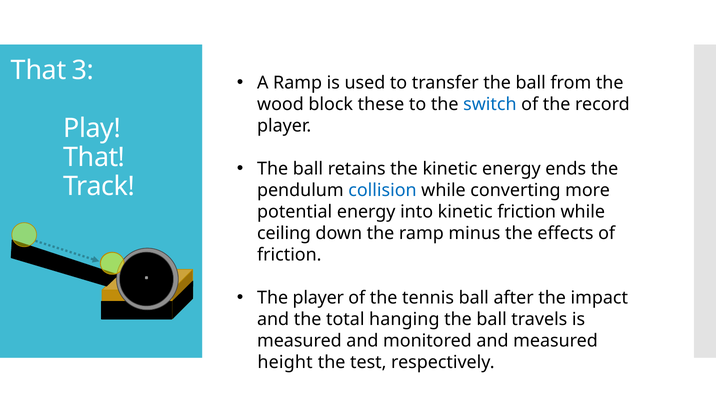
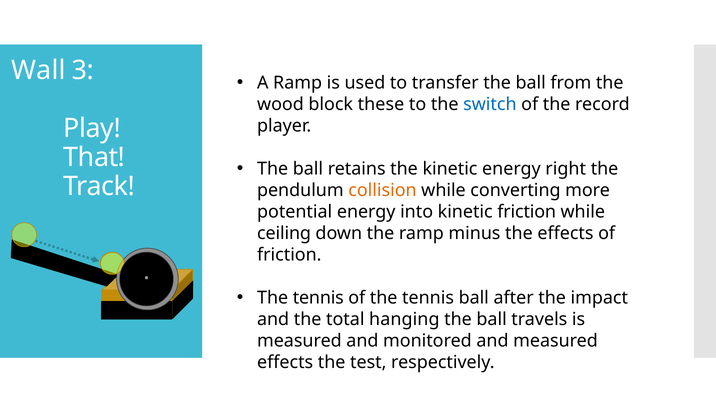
That at (39, 70): That -> Wall
ends: ends -> right
collision colour: blue -> orange
player at (318, 298): player -> tennis
height at (285, 362): height -> effects
